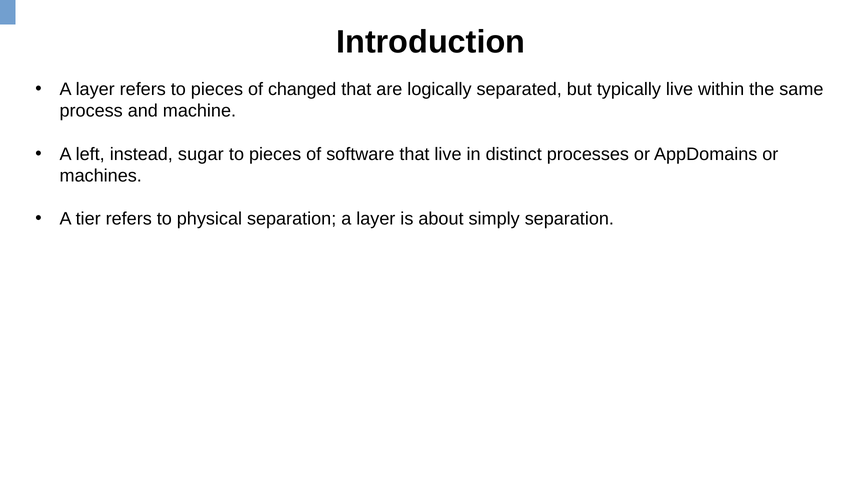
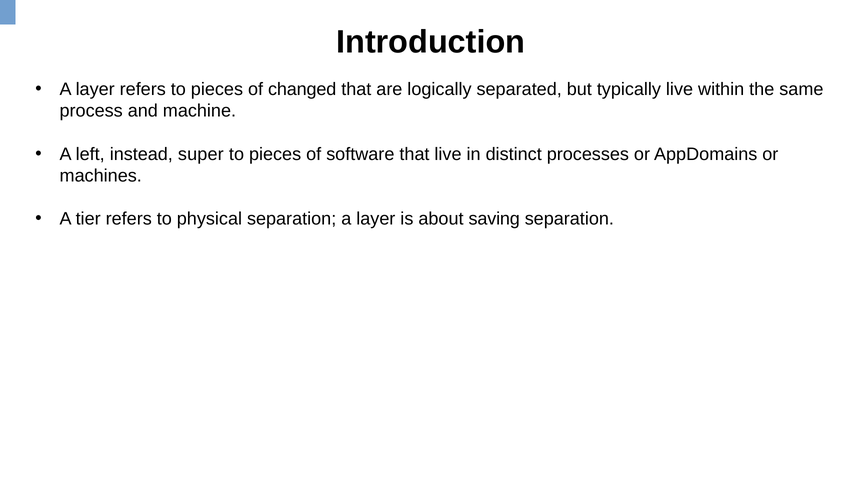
sugar: sugar -> super
simply: simply -> saving
